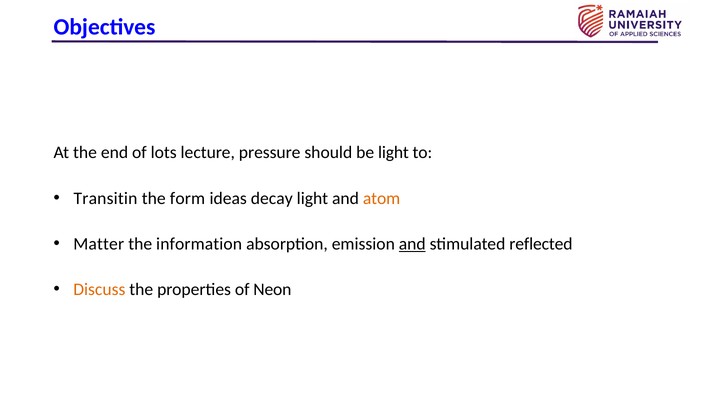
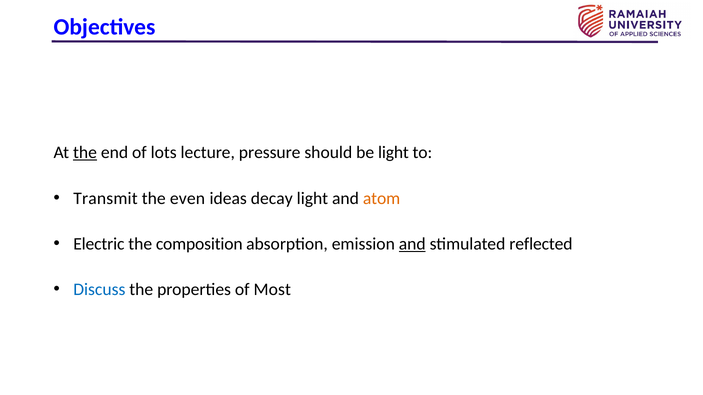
the at (85, 153) underline: none -> present
Transitin: Transitin -> Transmit
form: form -> even
Matter: Matter -> Electric
information: information -> composition
Discuss colour: orange -> blue
Neon: Neon -> Most
